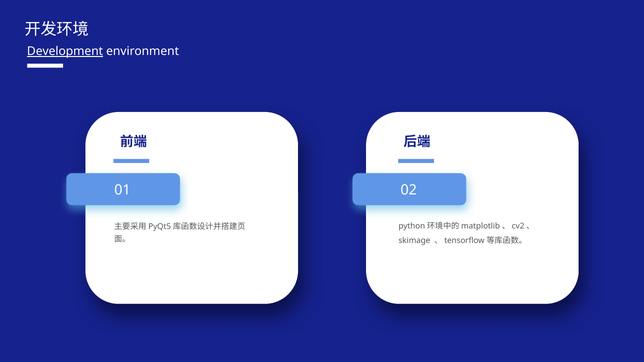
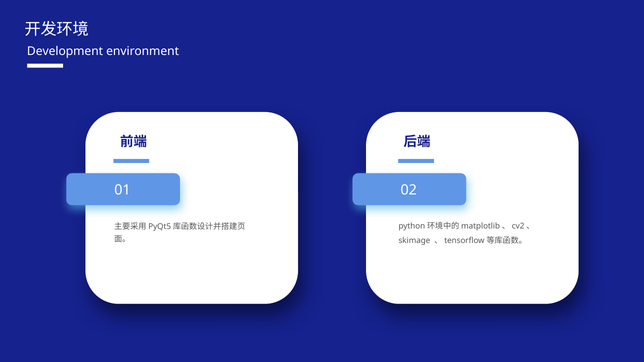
Development underline: present -> none
